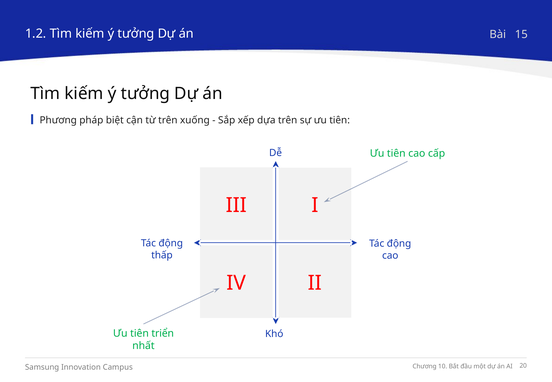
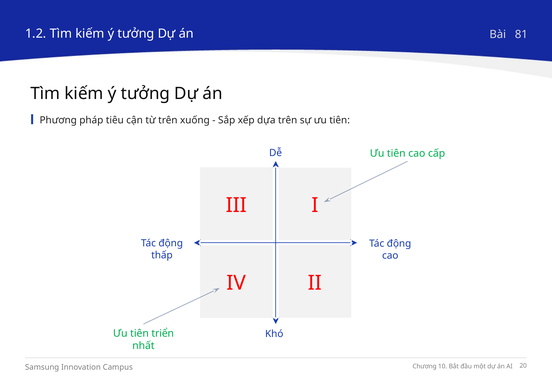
15: 15 -> 81
biệt: biệt -> tiêu
